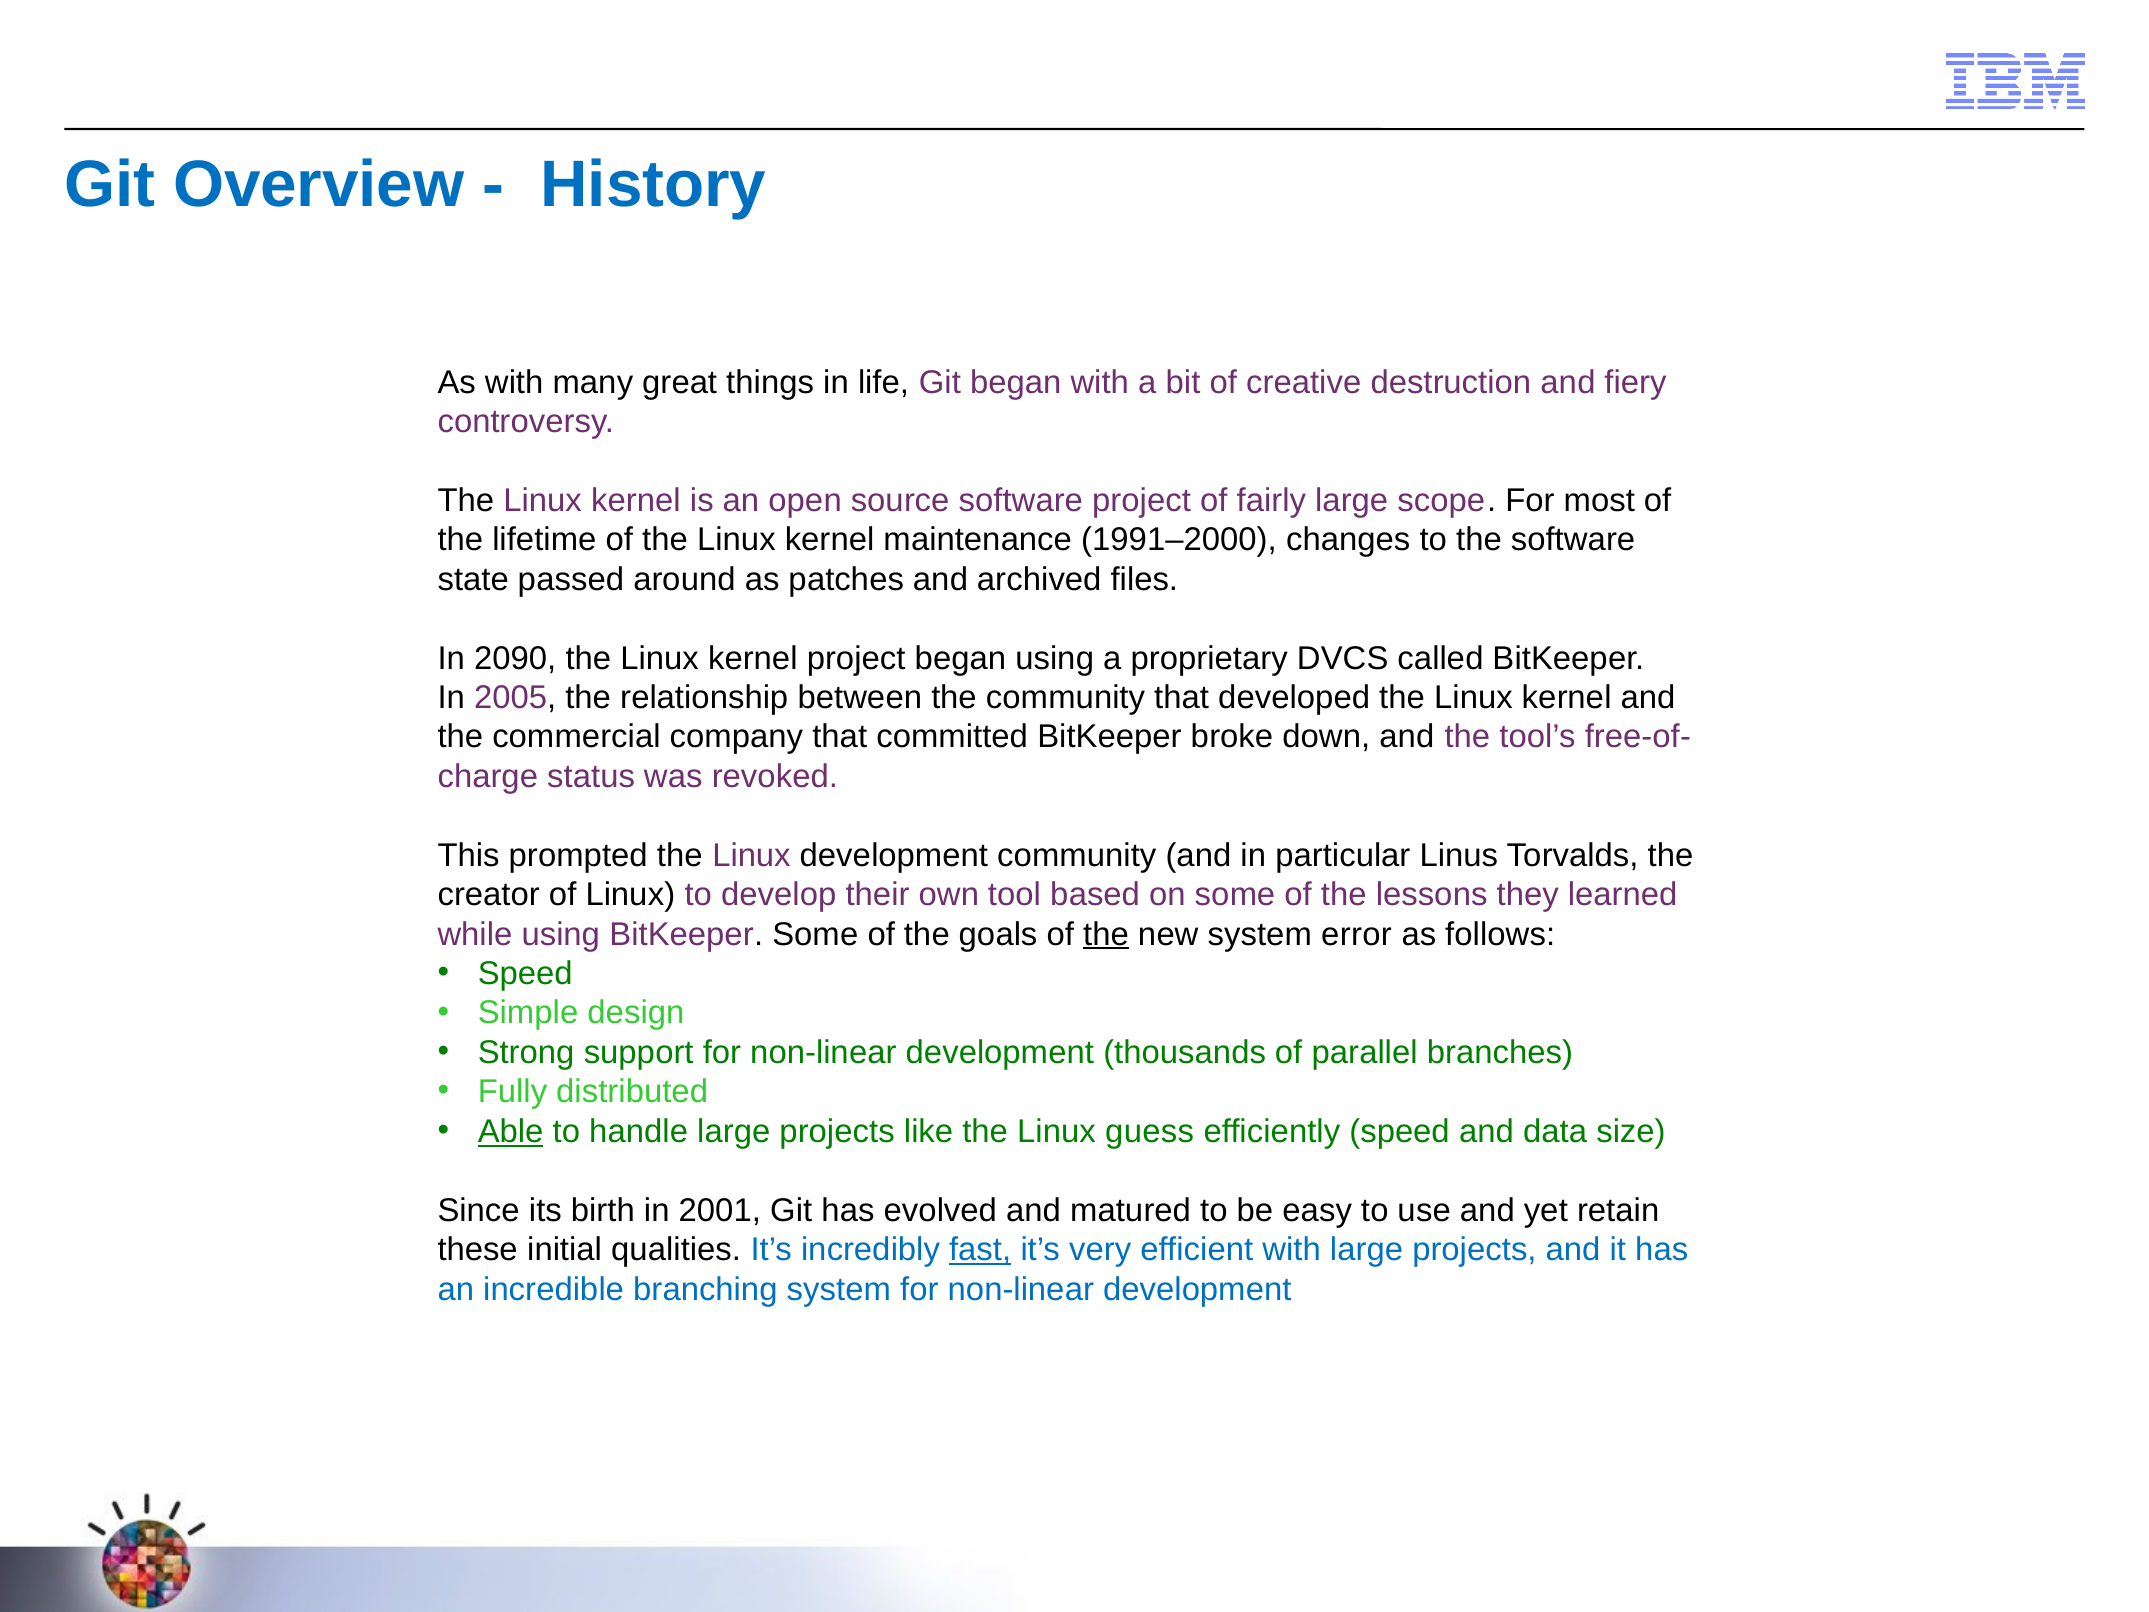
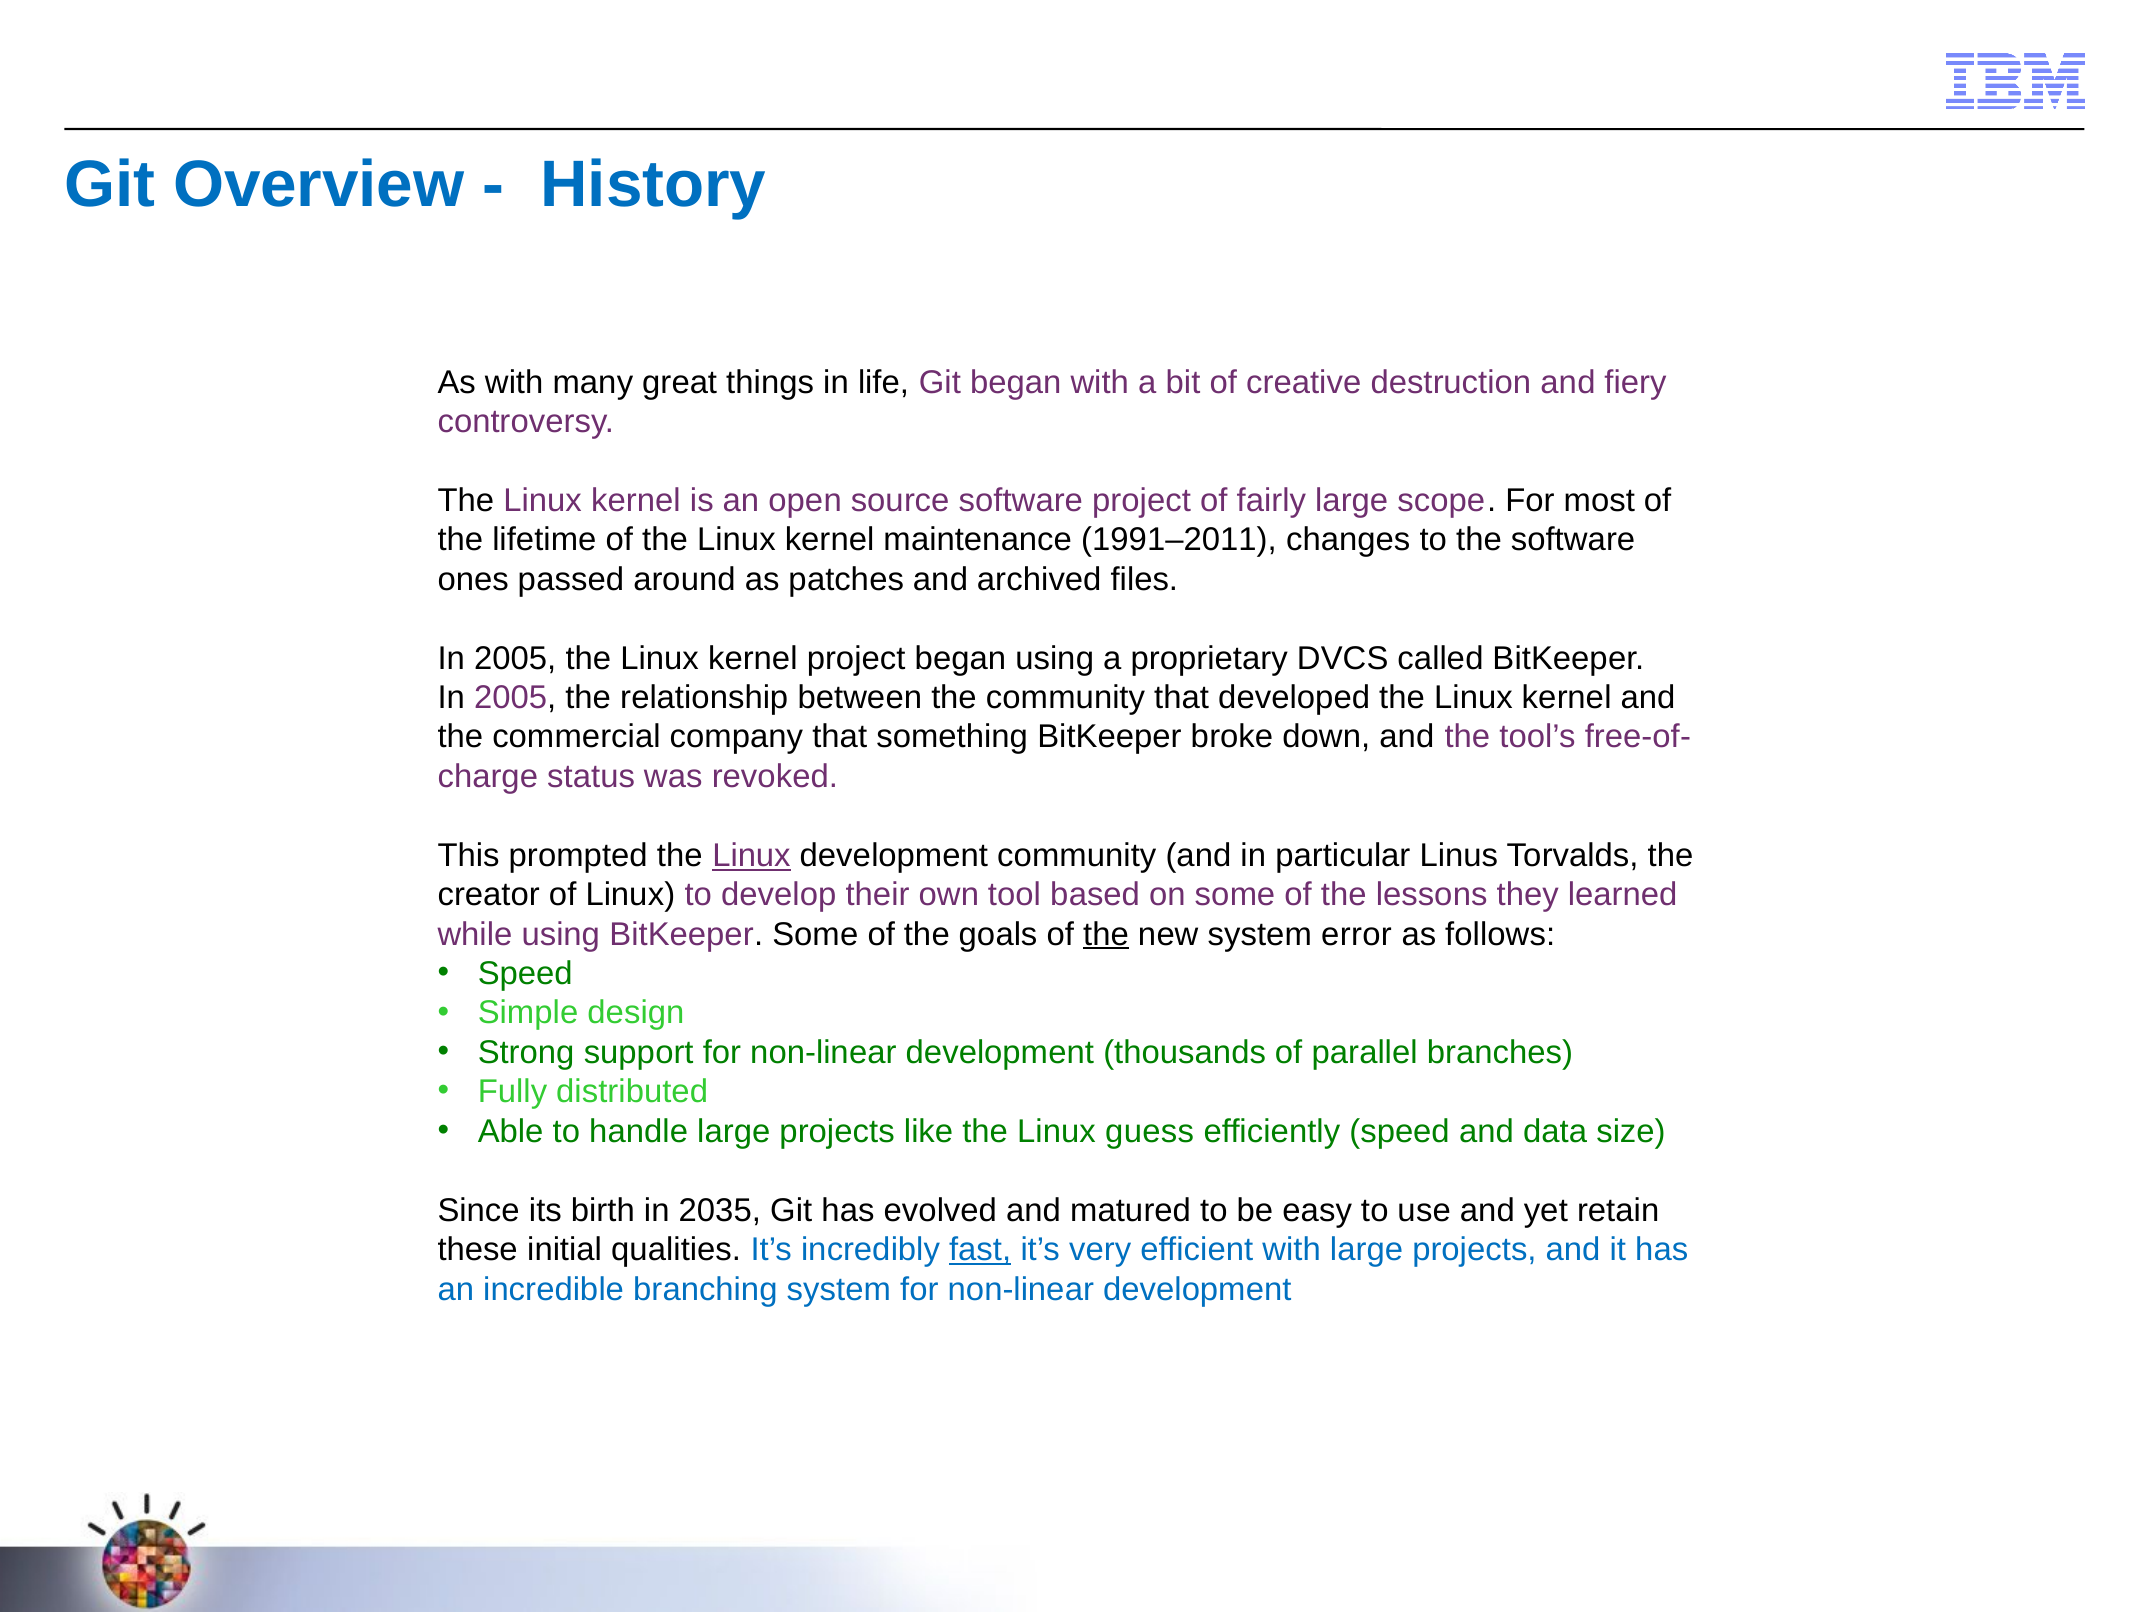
1991–2000: 1991–2000 -> 1991–2011
state: state -> ones
2090 at (515, 658): 2090 -> 2005
committed: committed -> something
Linux at (751, 855) underline: none -> present
Able underline: present -> none
2001: 2001 -> 2035
